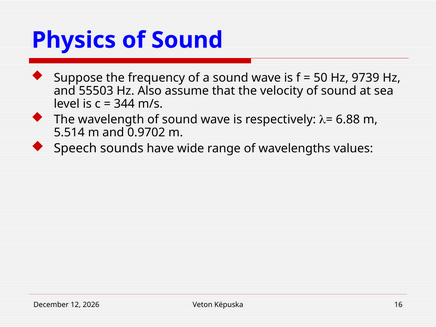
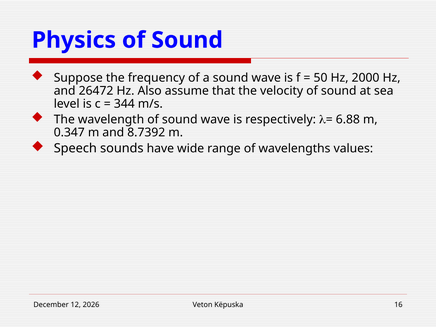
9739: 9739 -> 2000
55503: 55503 -> 26472
5.514: 5.514 -> 0.347
0.9702: 0.9702 -> 8.7392
